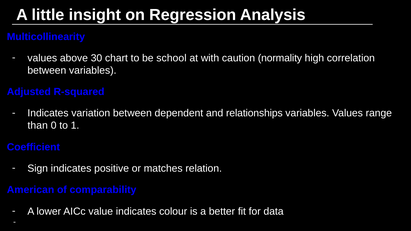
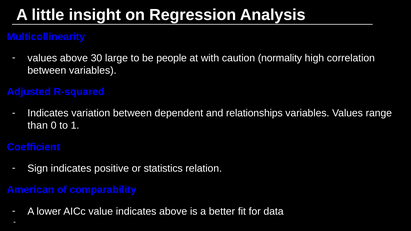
chart: chart -> large
school: school -> people
matches: matches -> statistics
indicates colour: colour -> above
